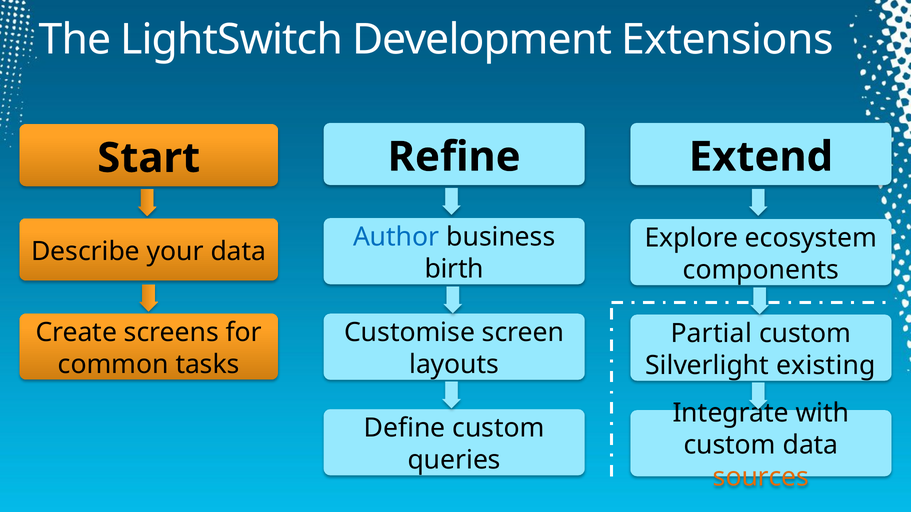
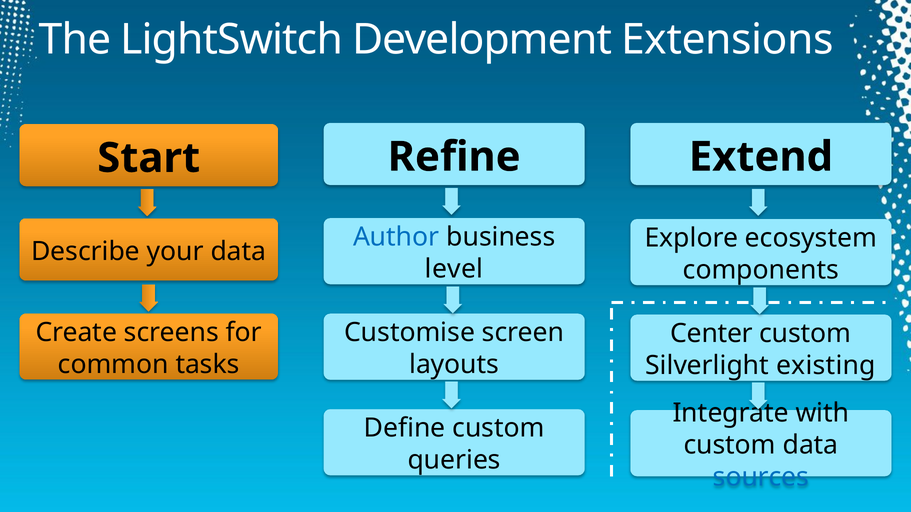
birth: birth -> level
Partial: Partial -> Center
sources colour: orange -> blue
